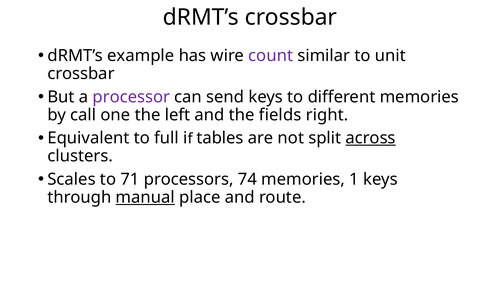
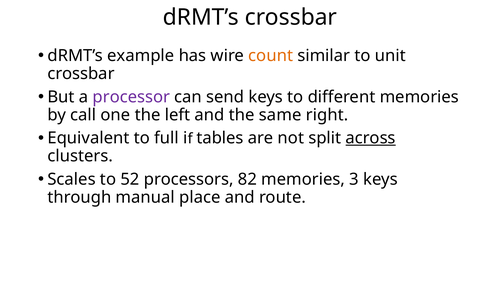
count colour: purple -> orange
fields: fields -> same
71: 71 -> 52
74: 74 -> 82
1: 1 -> 3
manual underline: present -> none
